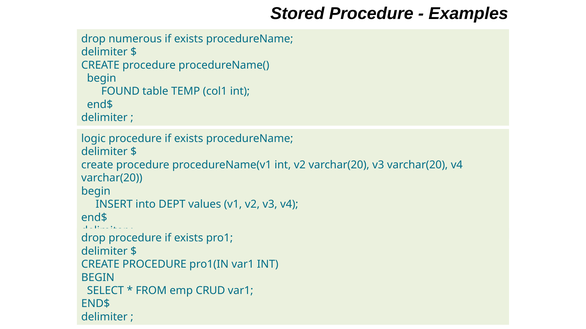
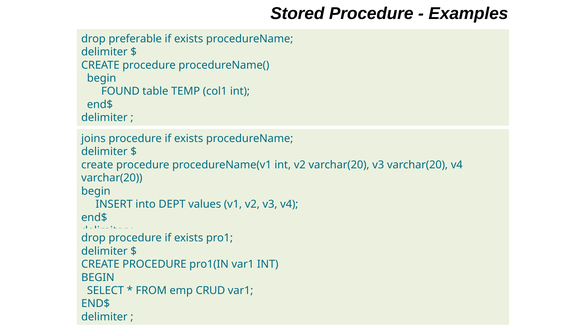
numerous: numerous -> preferable
logic: logic -> joins
